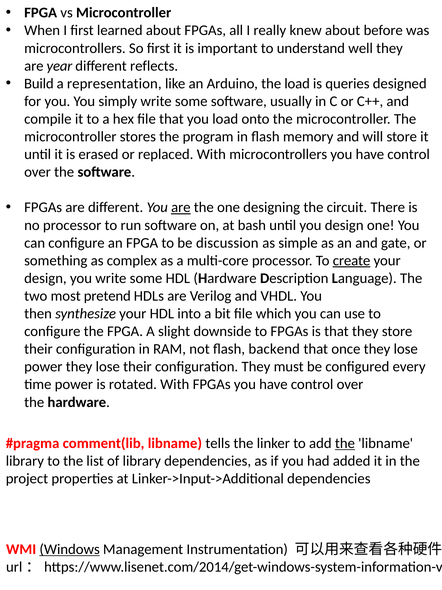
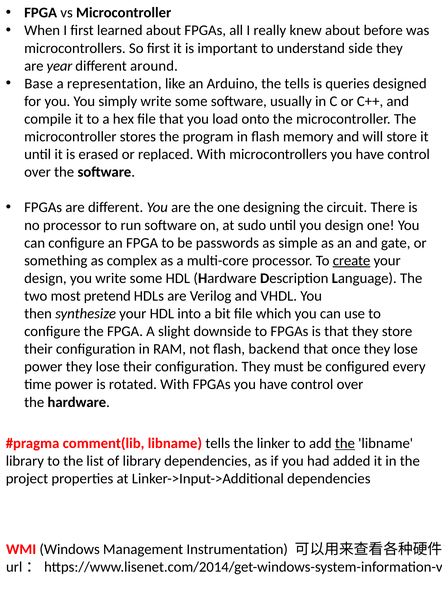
well: well -> side
reflects: reflects -> around
Build: Build -> Base
the load: load -> tells
are at (181, 207) underline: present -> none
bash: bash -> sudo
discussion: discussion -> passwords
Windows underline: present -> none
